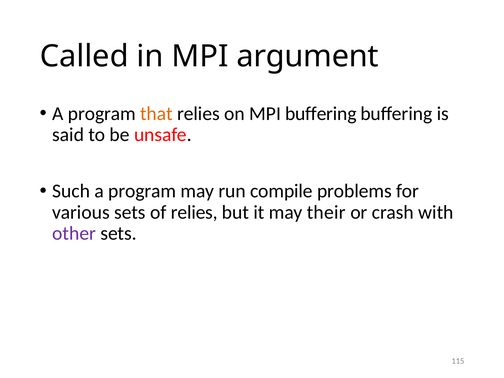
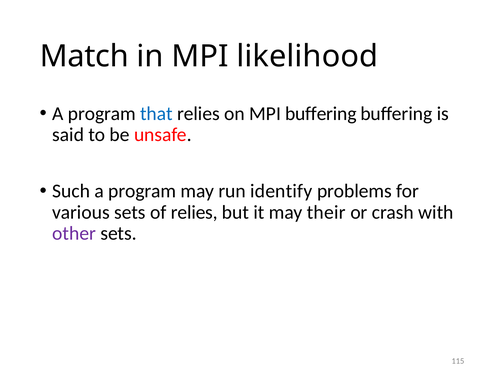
Called: Called -> Match
argument: argument -> likelihood
that colour: orange -> blue
compile: compile -> identify
